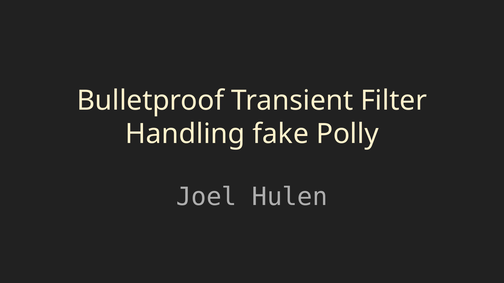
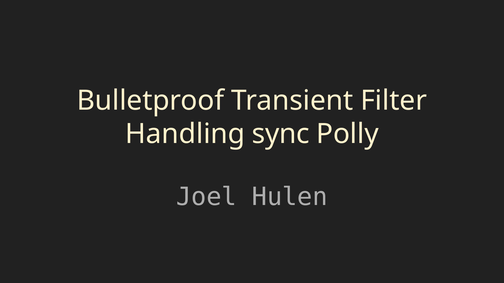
fake: fake -> sync
